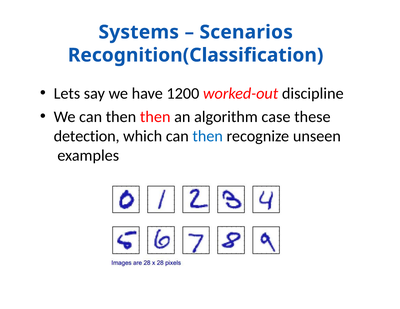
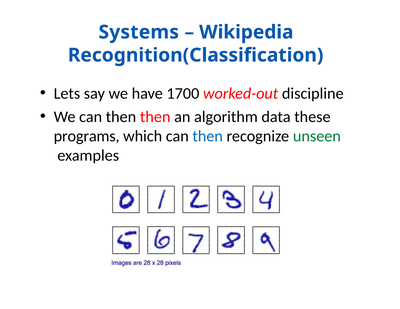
Scenarios: Scenarios -> Wikipedia
1200: 1200 -> 1700
case: case -> data
detection: detection -> programs
unseen colour: black -> green
